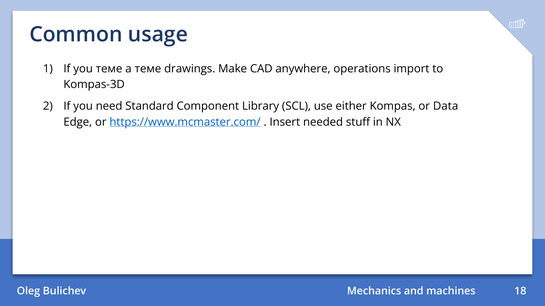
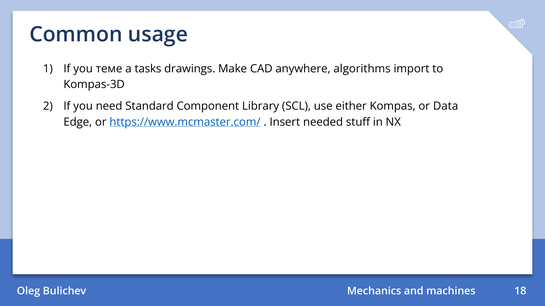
a теме: теме -> tasks
operations: operations -> algorithms
